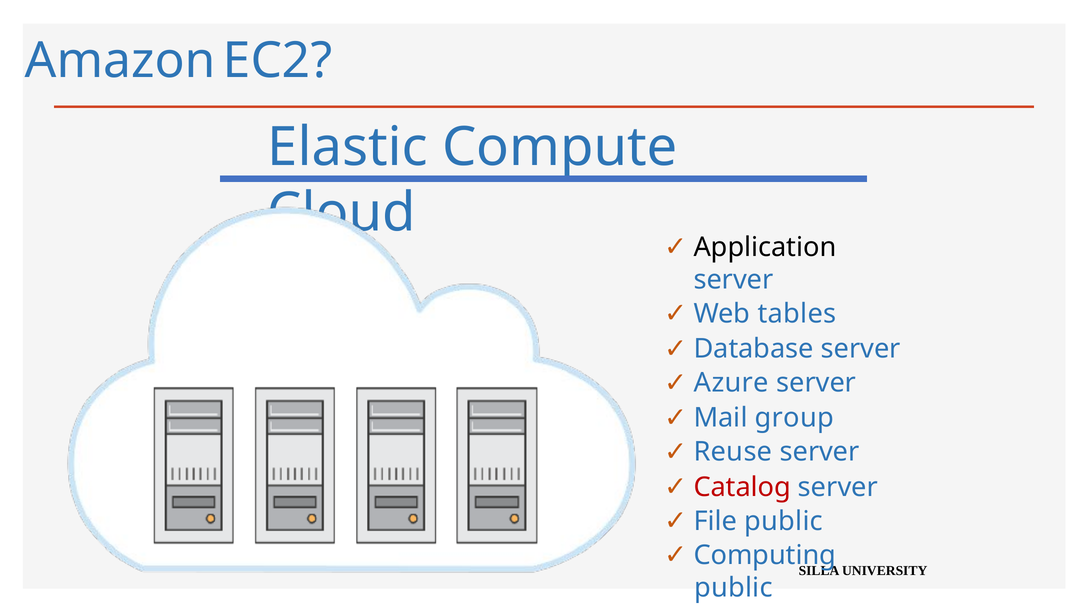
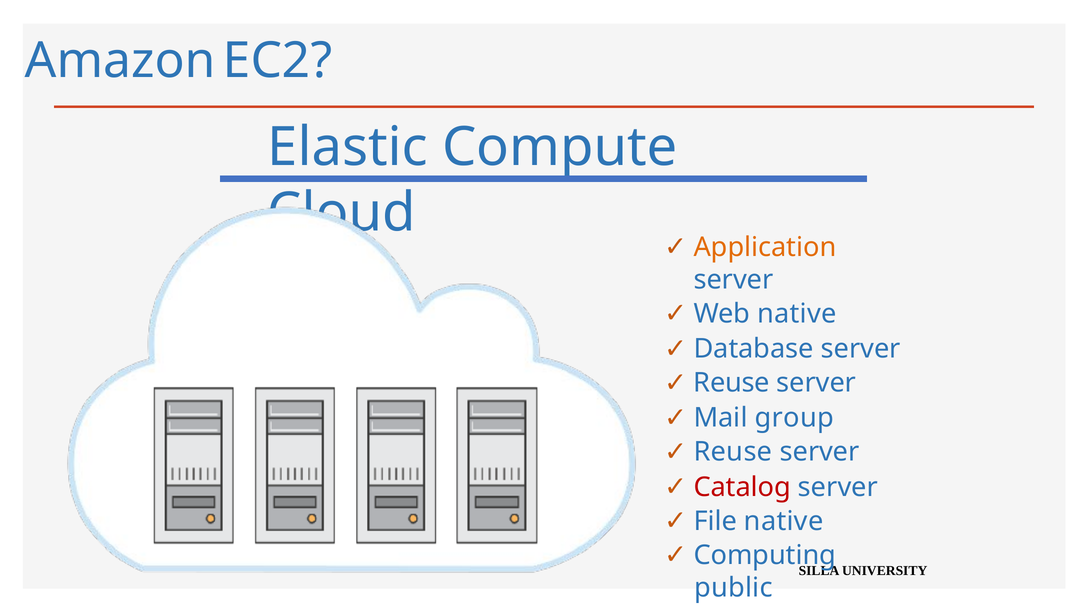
Application colour: black -> orange
Web tables: tables -> native
Azure at (731, 383): Azure -> Reuse
File public: public -> native
